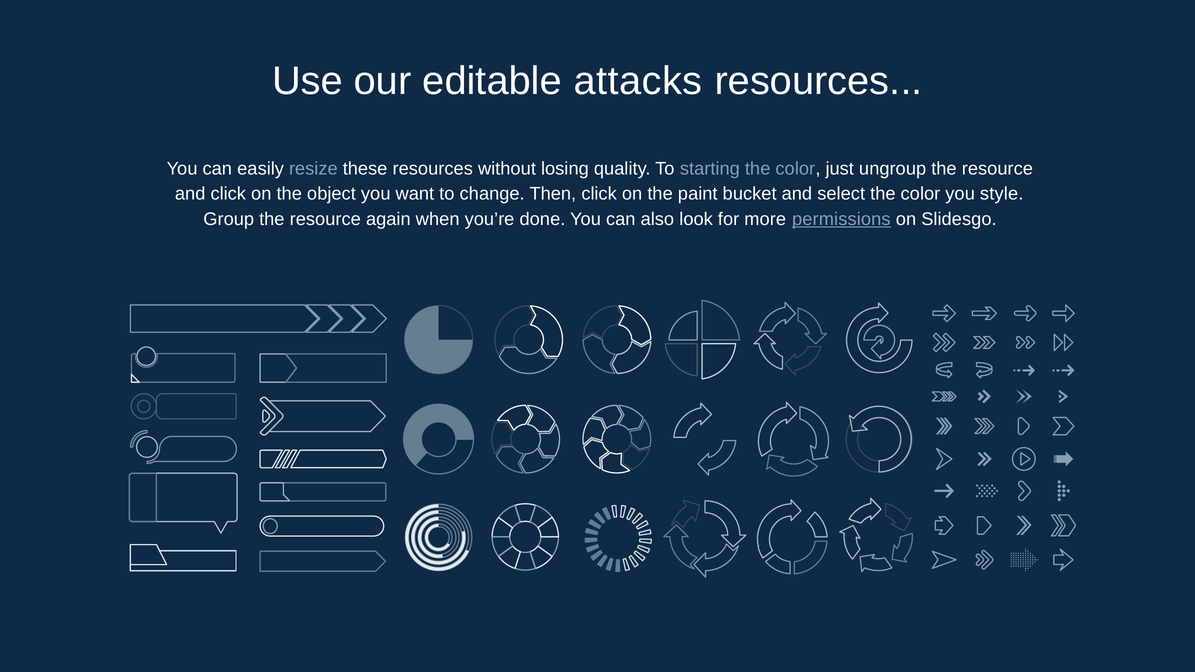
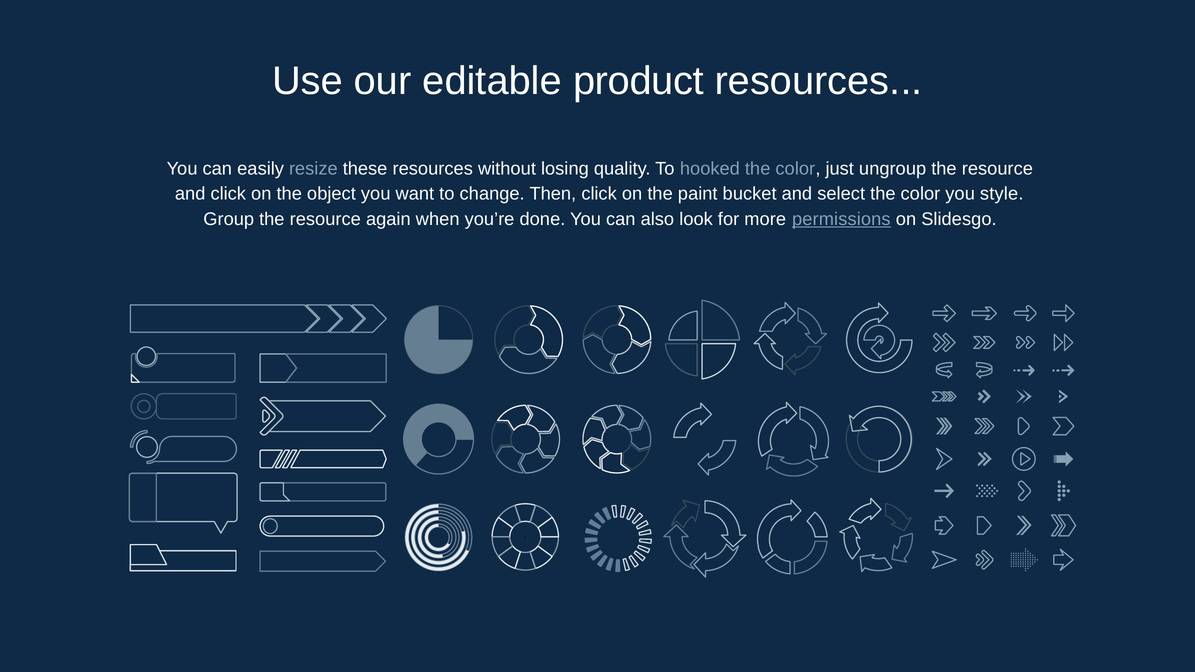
attacks: attacks -> product
starting: starting -> hooked
